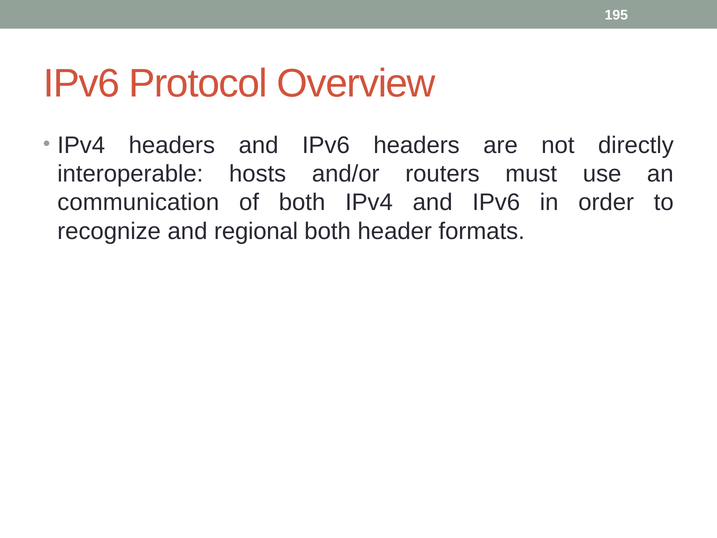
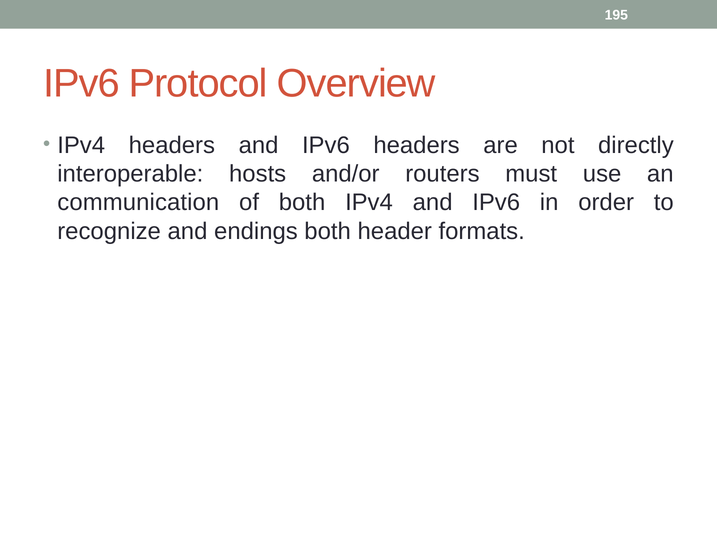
regional: regional -> endings
